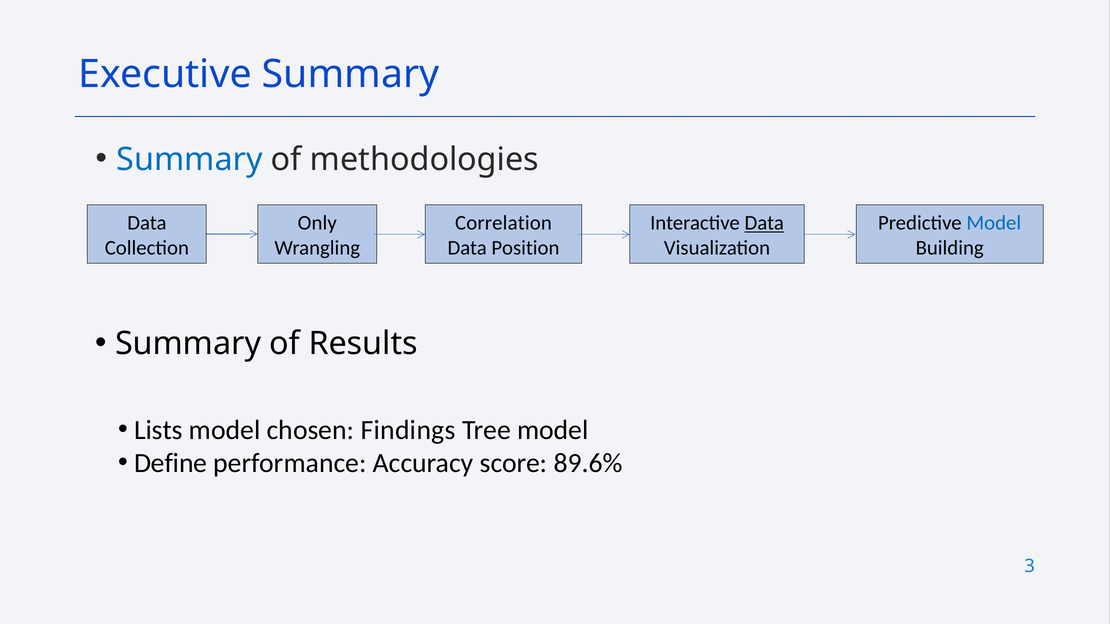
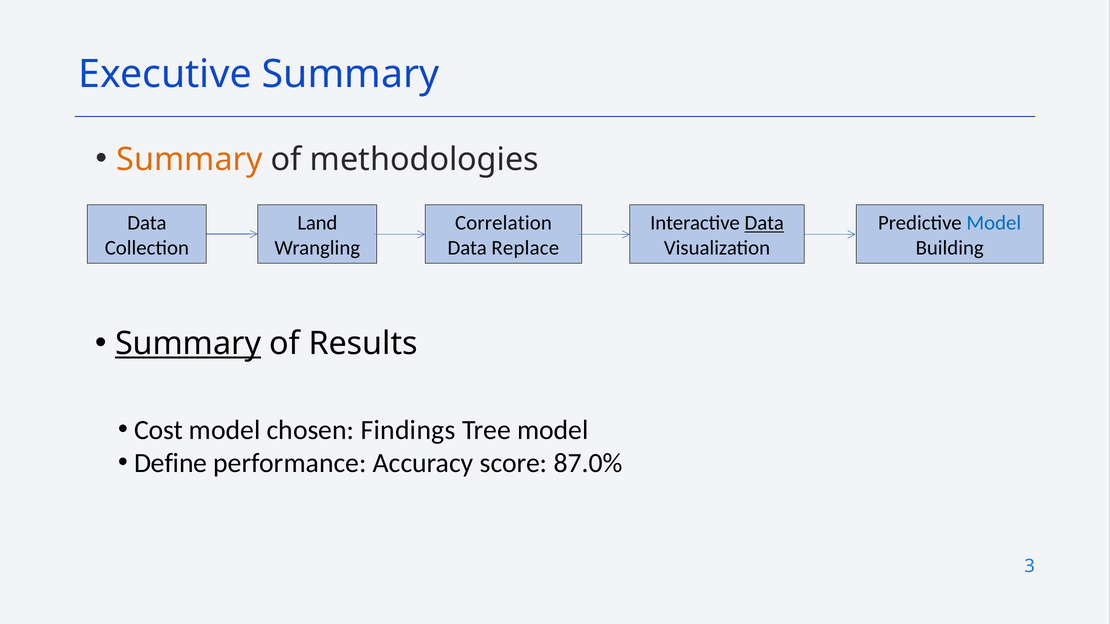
Summary at (190, 160) colour: blue -> orange
Only: Only -> Land
Position: Position -> Replace
Summary at (188, 344) underline: none -> present
Lists: Lists -> Cost
89.6%: 89.6% -> 87.0%
